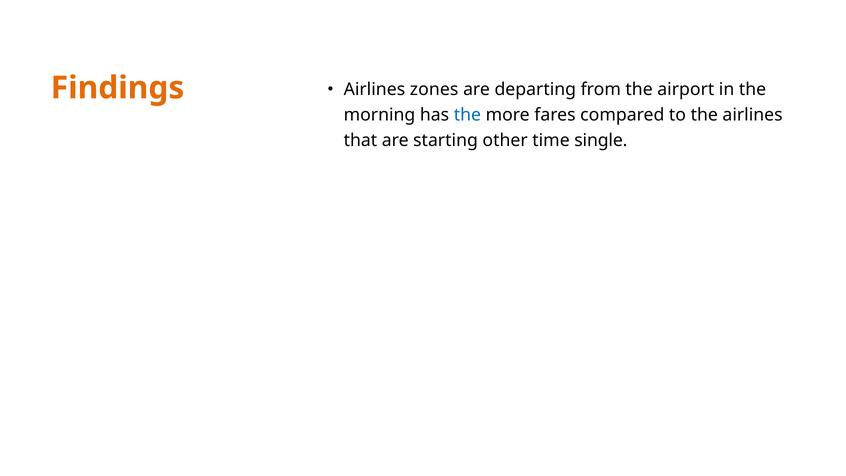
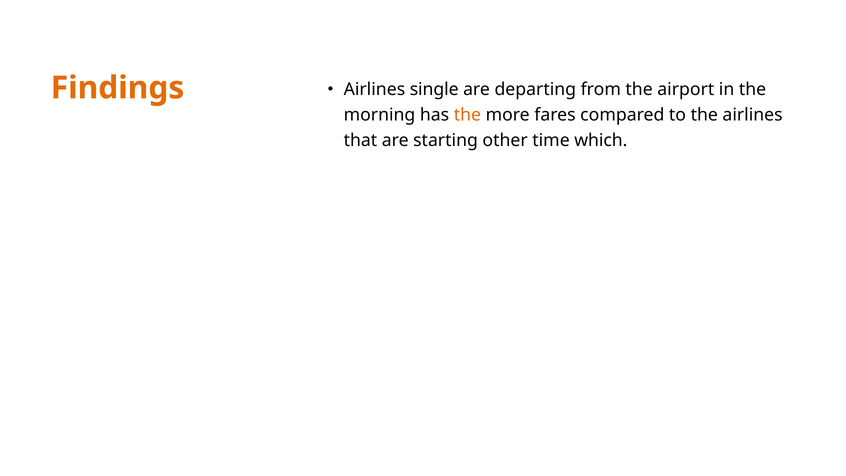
zones: zones -> single
the at (467, 115) colour: blue -> orange
single: single -> which
